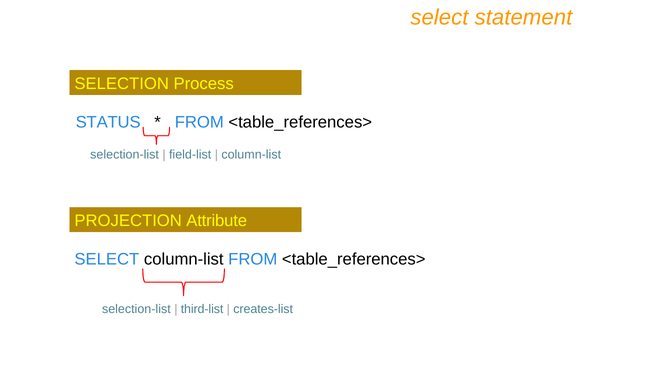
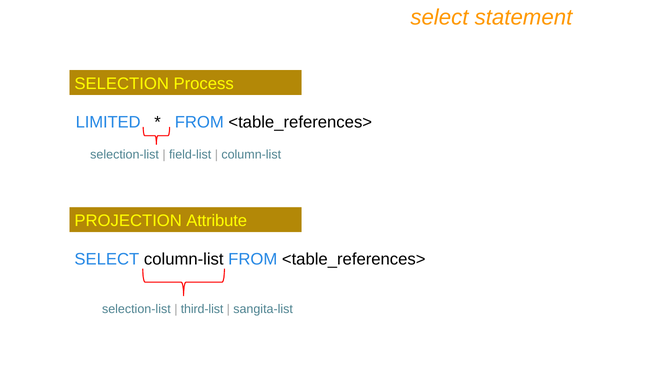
STATUS: STATUS -> LIMITED
creates-list: creates-list -> sangita-list
